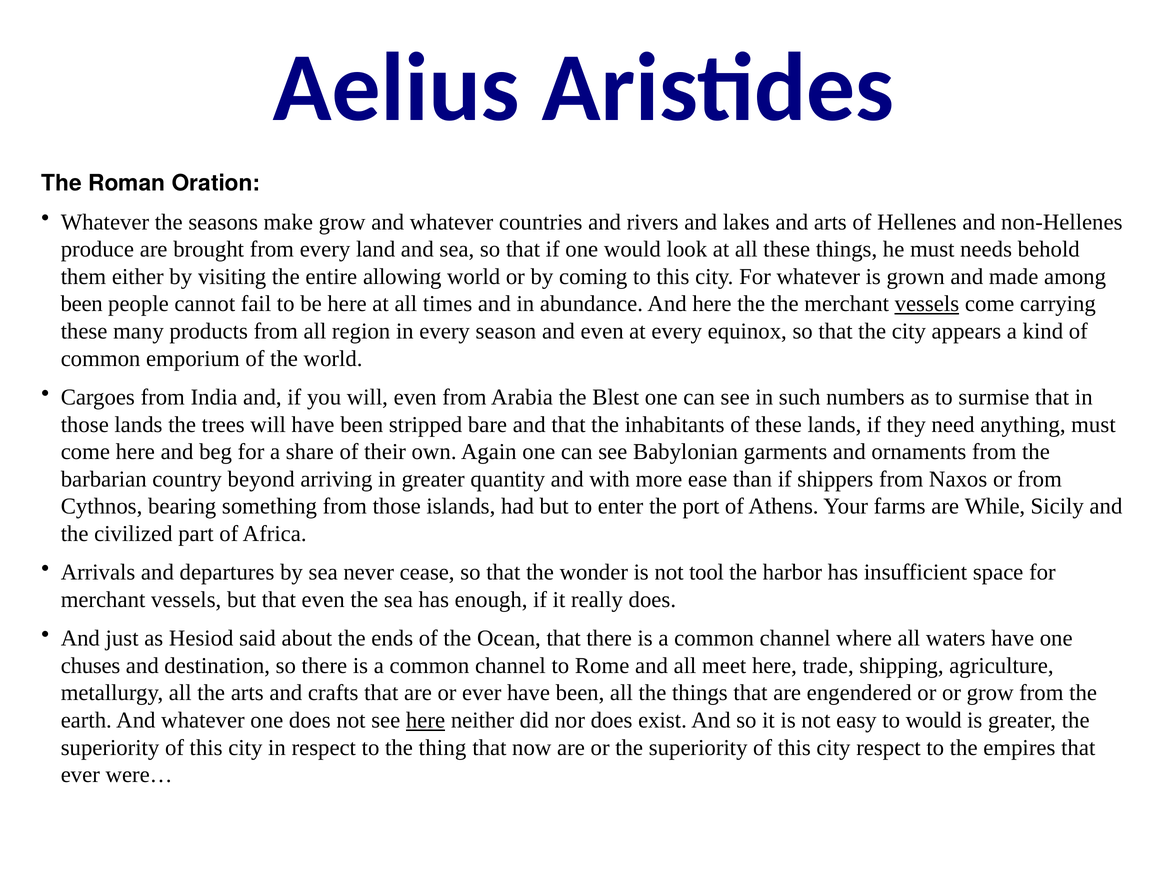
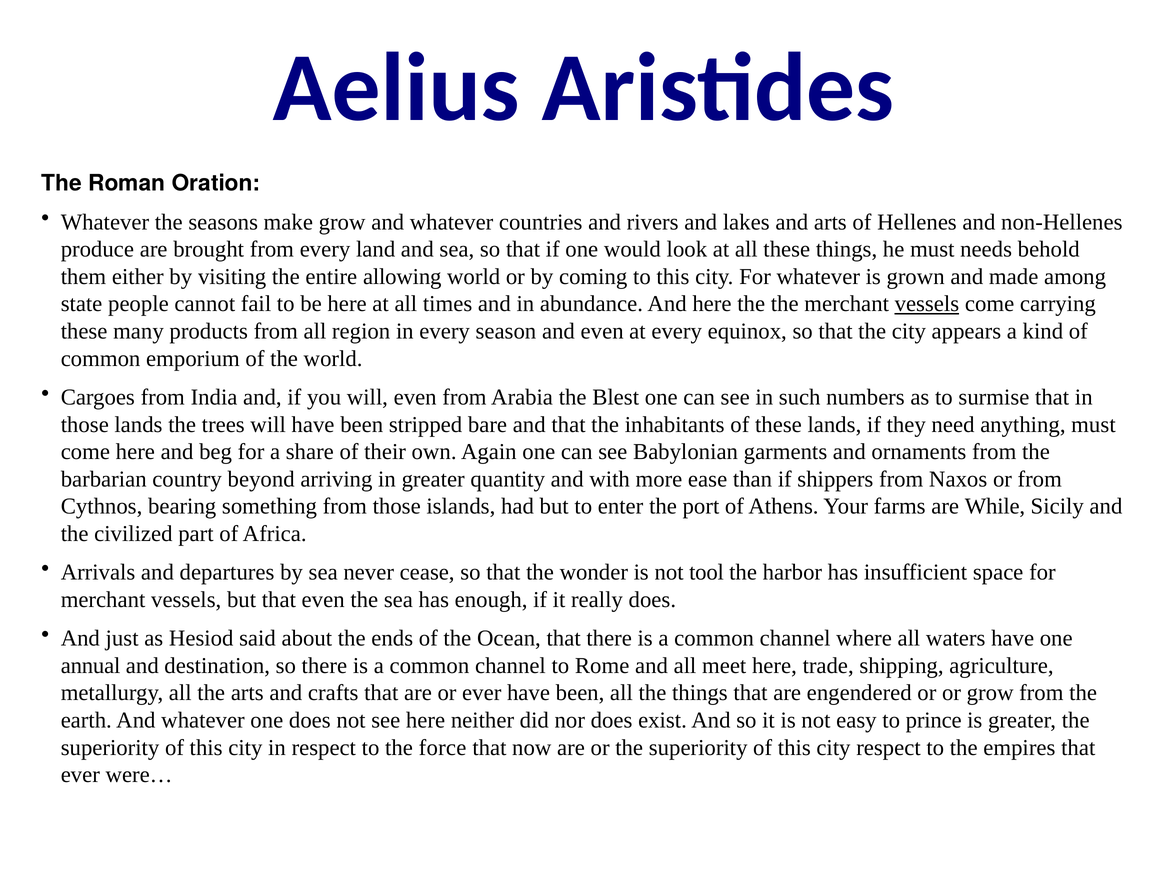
been at (82, 304): been -> state
chuses: chuses -> annual
here at (426, 721) underline: present -> none
to would: would -> prince
thing: thing -> force
